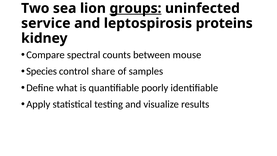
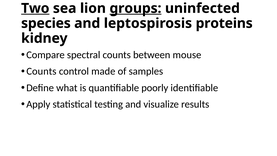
Two underline: none -> present
service: service -> species
Species at (42, 71): Species -> Counts
share: share -> made
